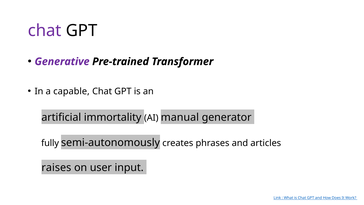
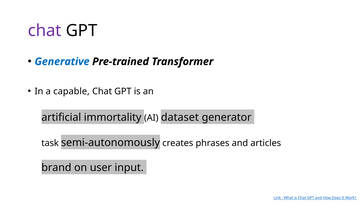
Generative colour: purple -> blue
manual: manual -> dataset
fully: fully -> task
raises: raises -> brand
